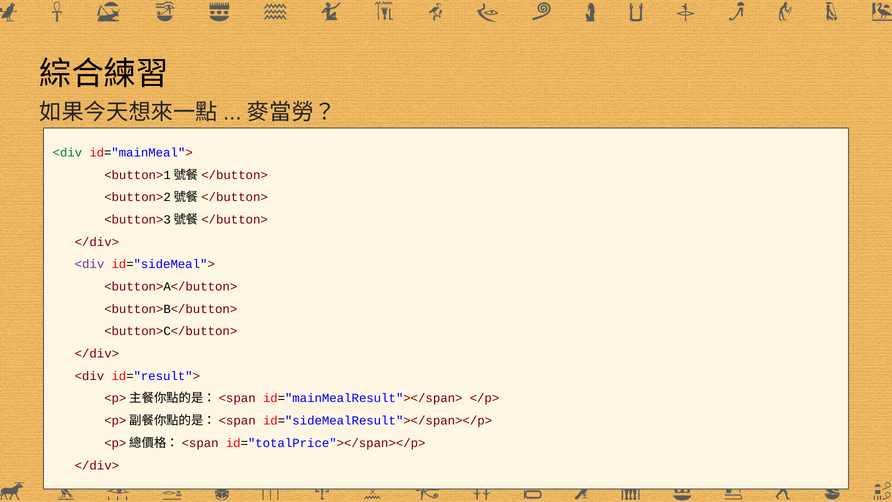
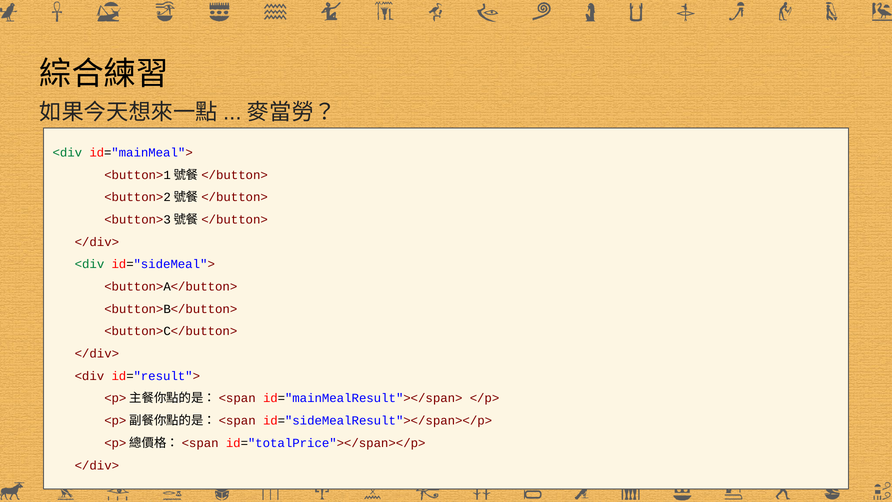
<div at (90, 264) colour: purple -> green
